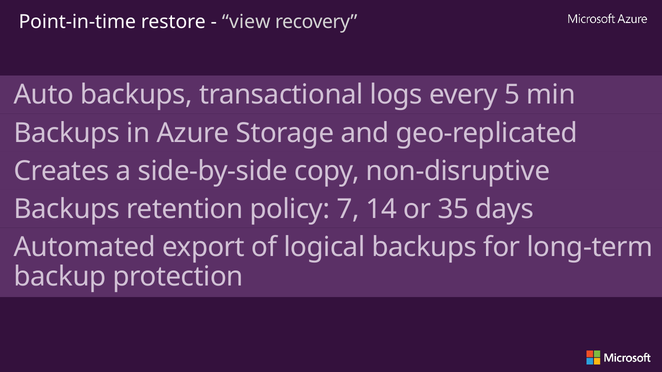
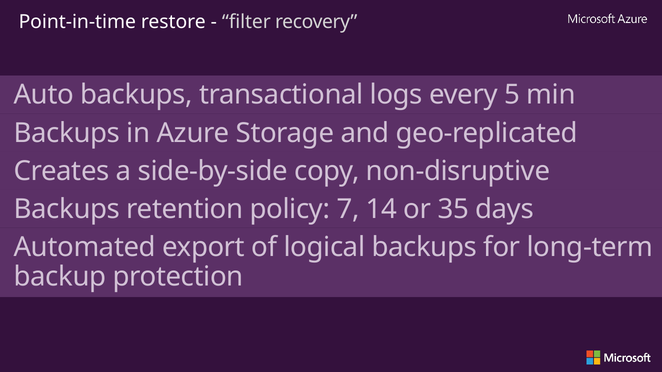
view: view -> filter
